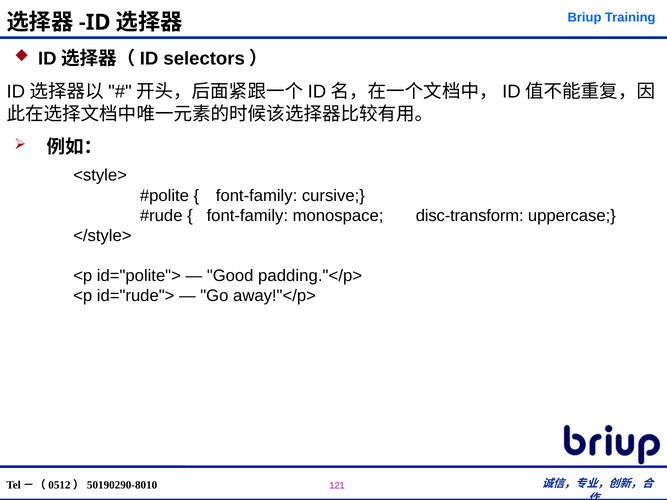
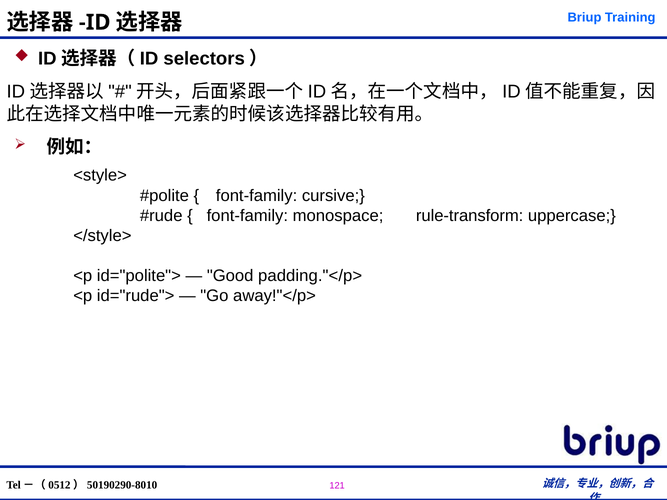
disc-transform: disc-transform -> rule-transform
